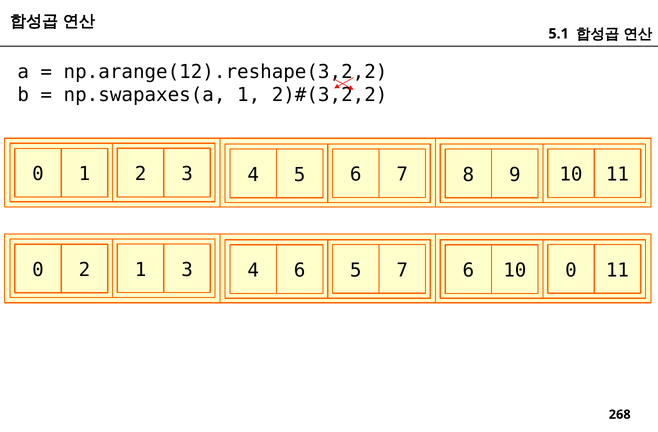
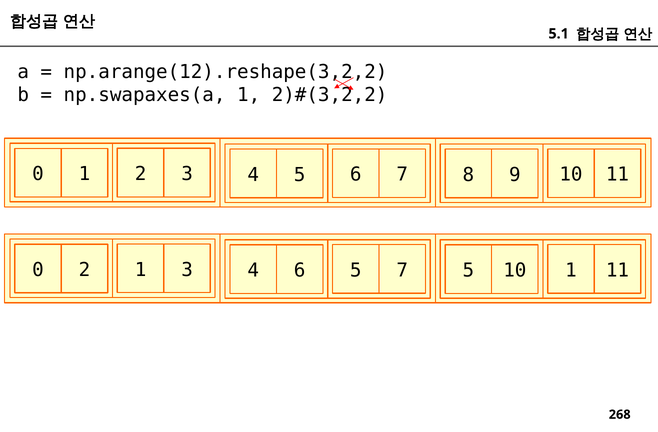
7 6: 6 -> 5
10 0: 0 -> 1
